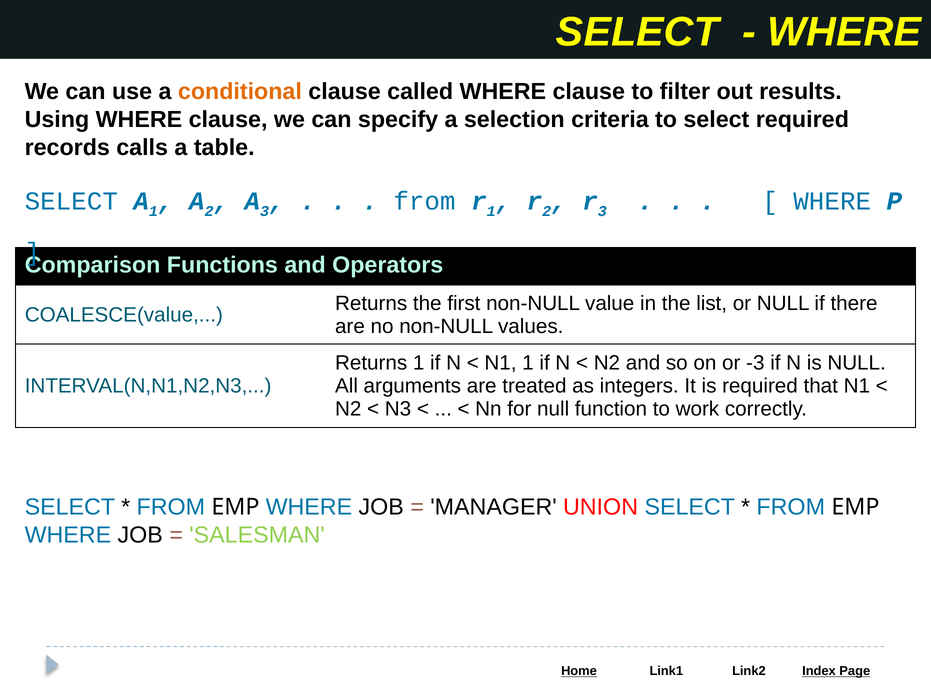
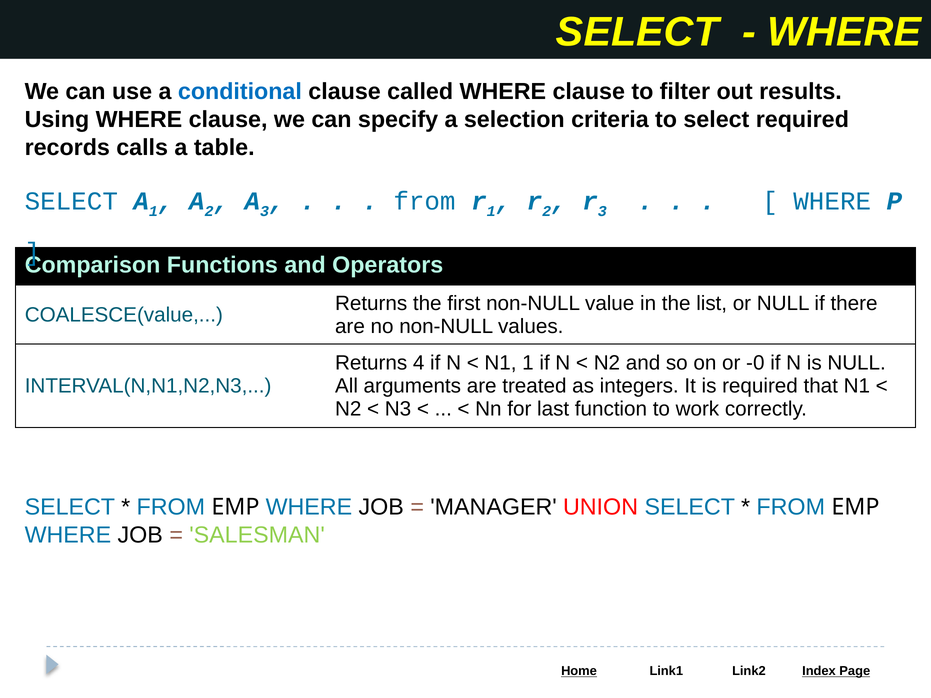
conditional colour: orange -> blue
Returns 1: 1 -> 4
-3: -3 -> -0
for null: null -> last
